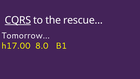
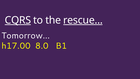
rescue… underline: none -> present
